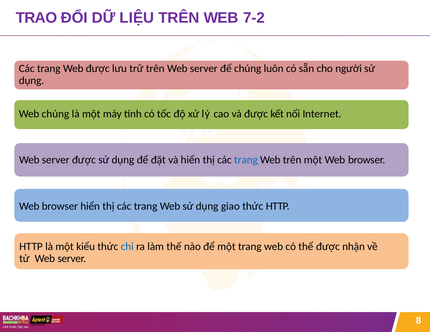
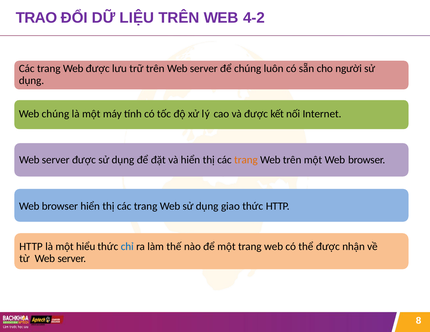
7-2: 7-2 -> 4-2
trang at (246, 160) colour: blue -> orange
kiểu: kiểu -> hiểu
